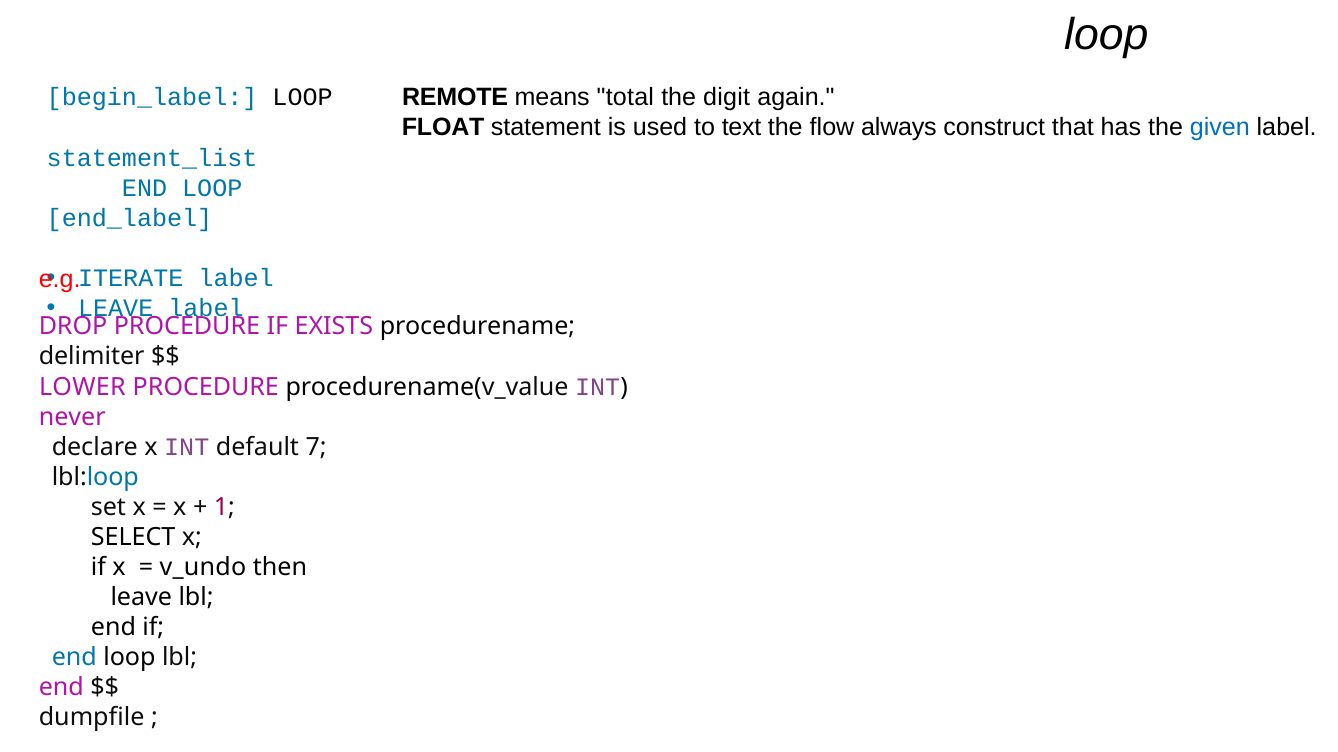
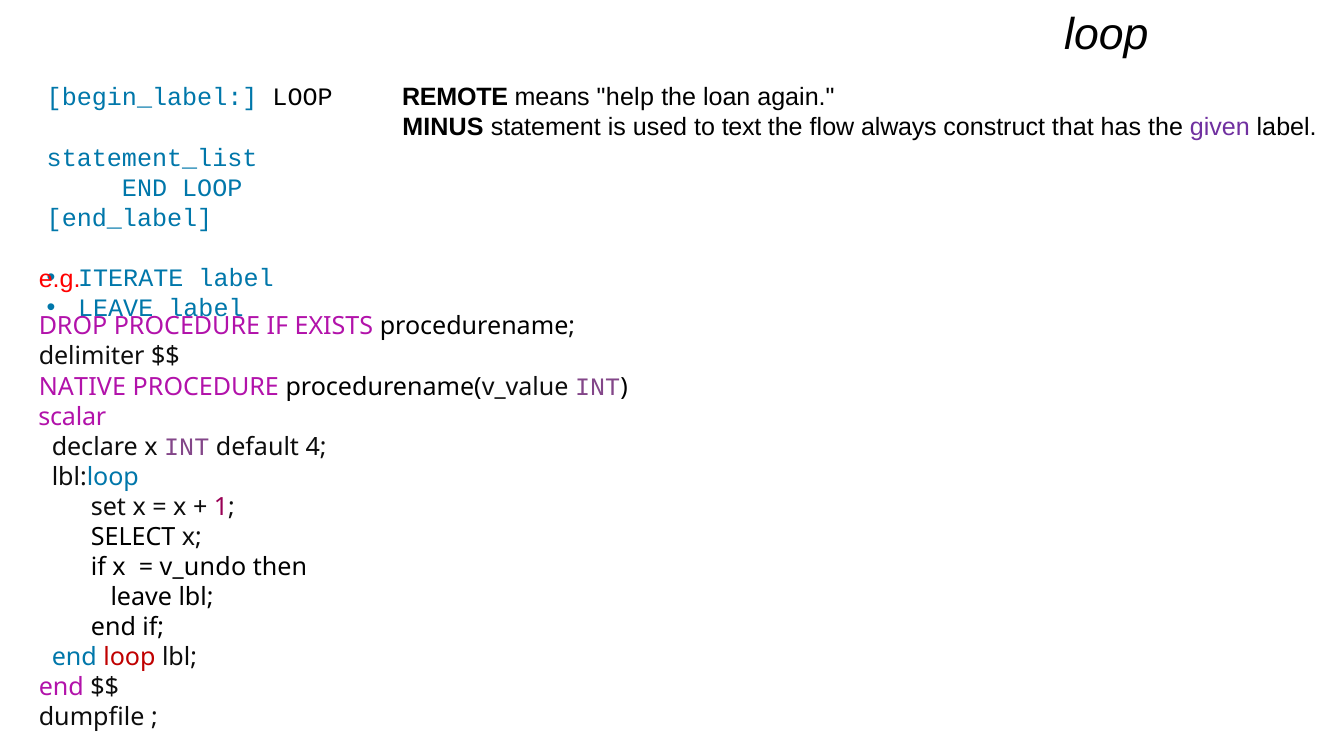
total: total -> help
digit: digit -> loan
FLOAT: FLOAT -> MINUS
given colour: blue -> purple
LOWER: LOWER -> NATIVE
never: never -> scalar
7: 7 -> 4
loop at (129, 658) colour: black -> red
